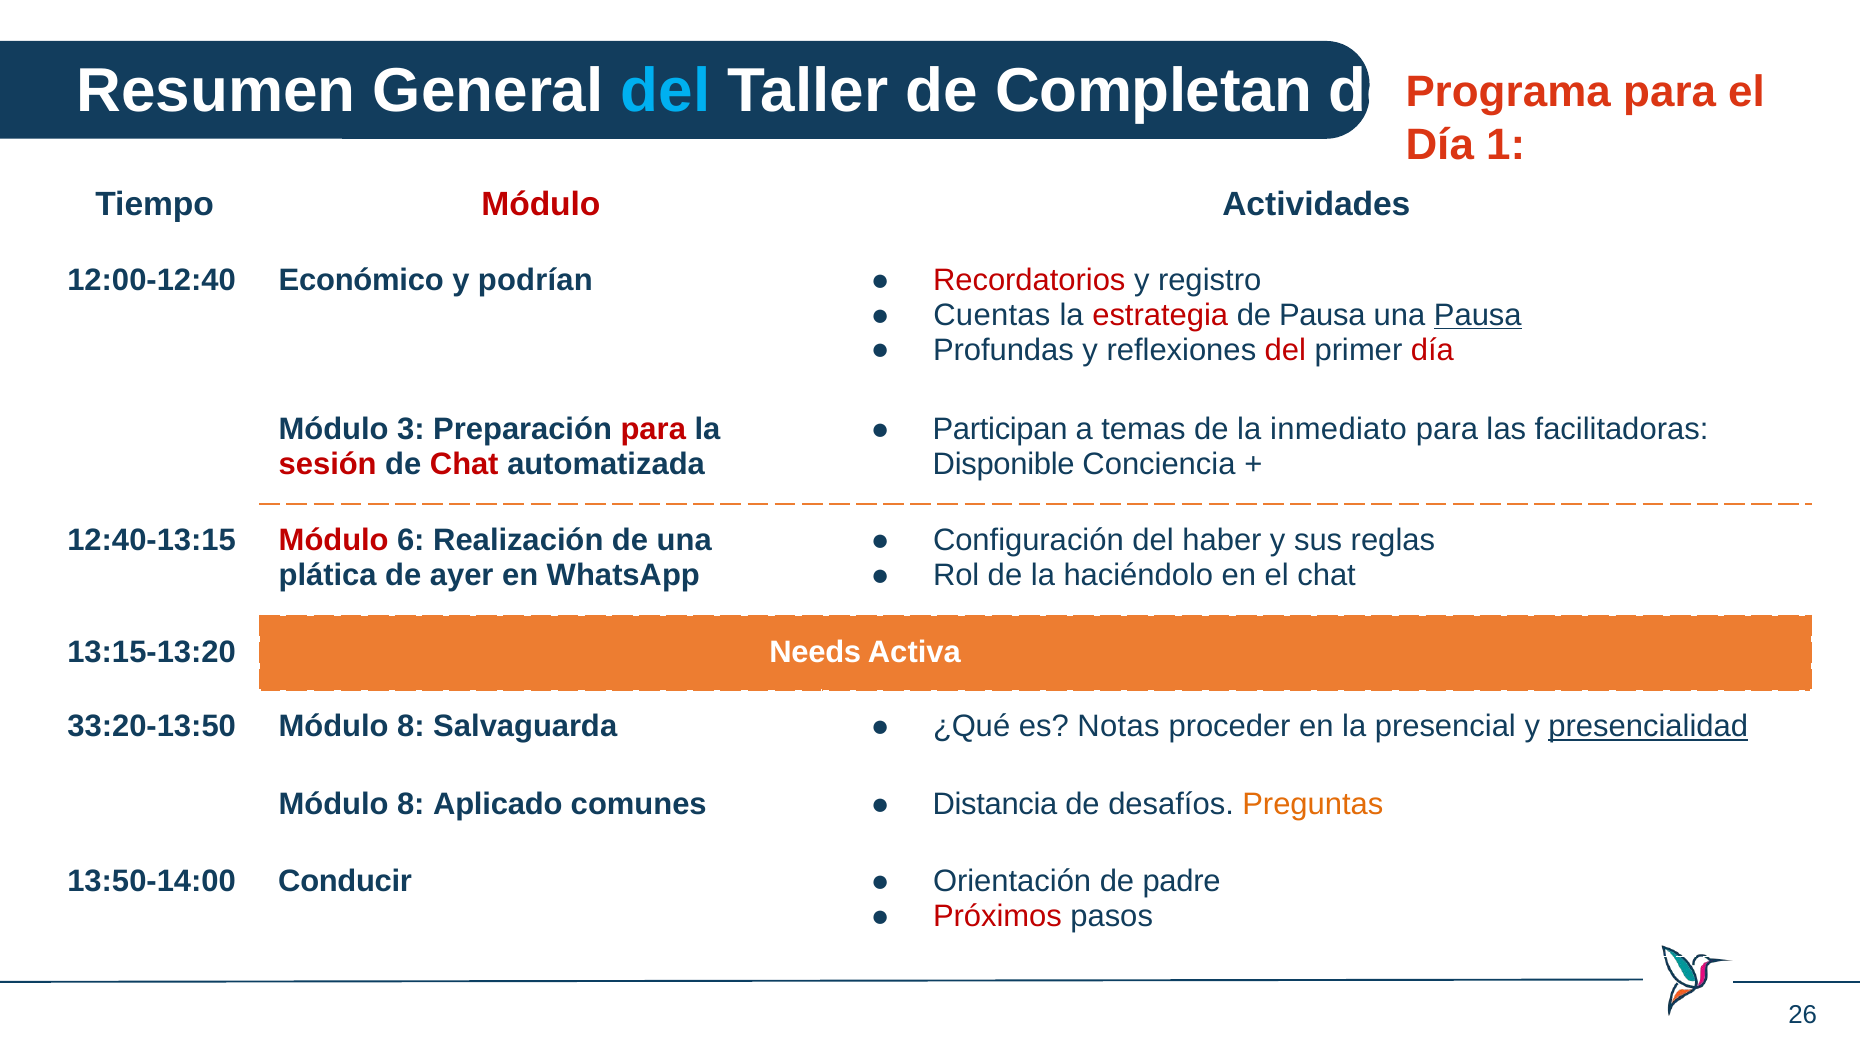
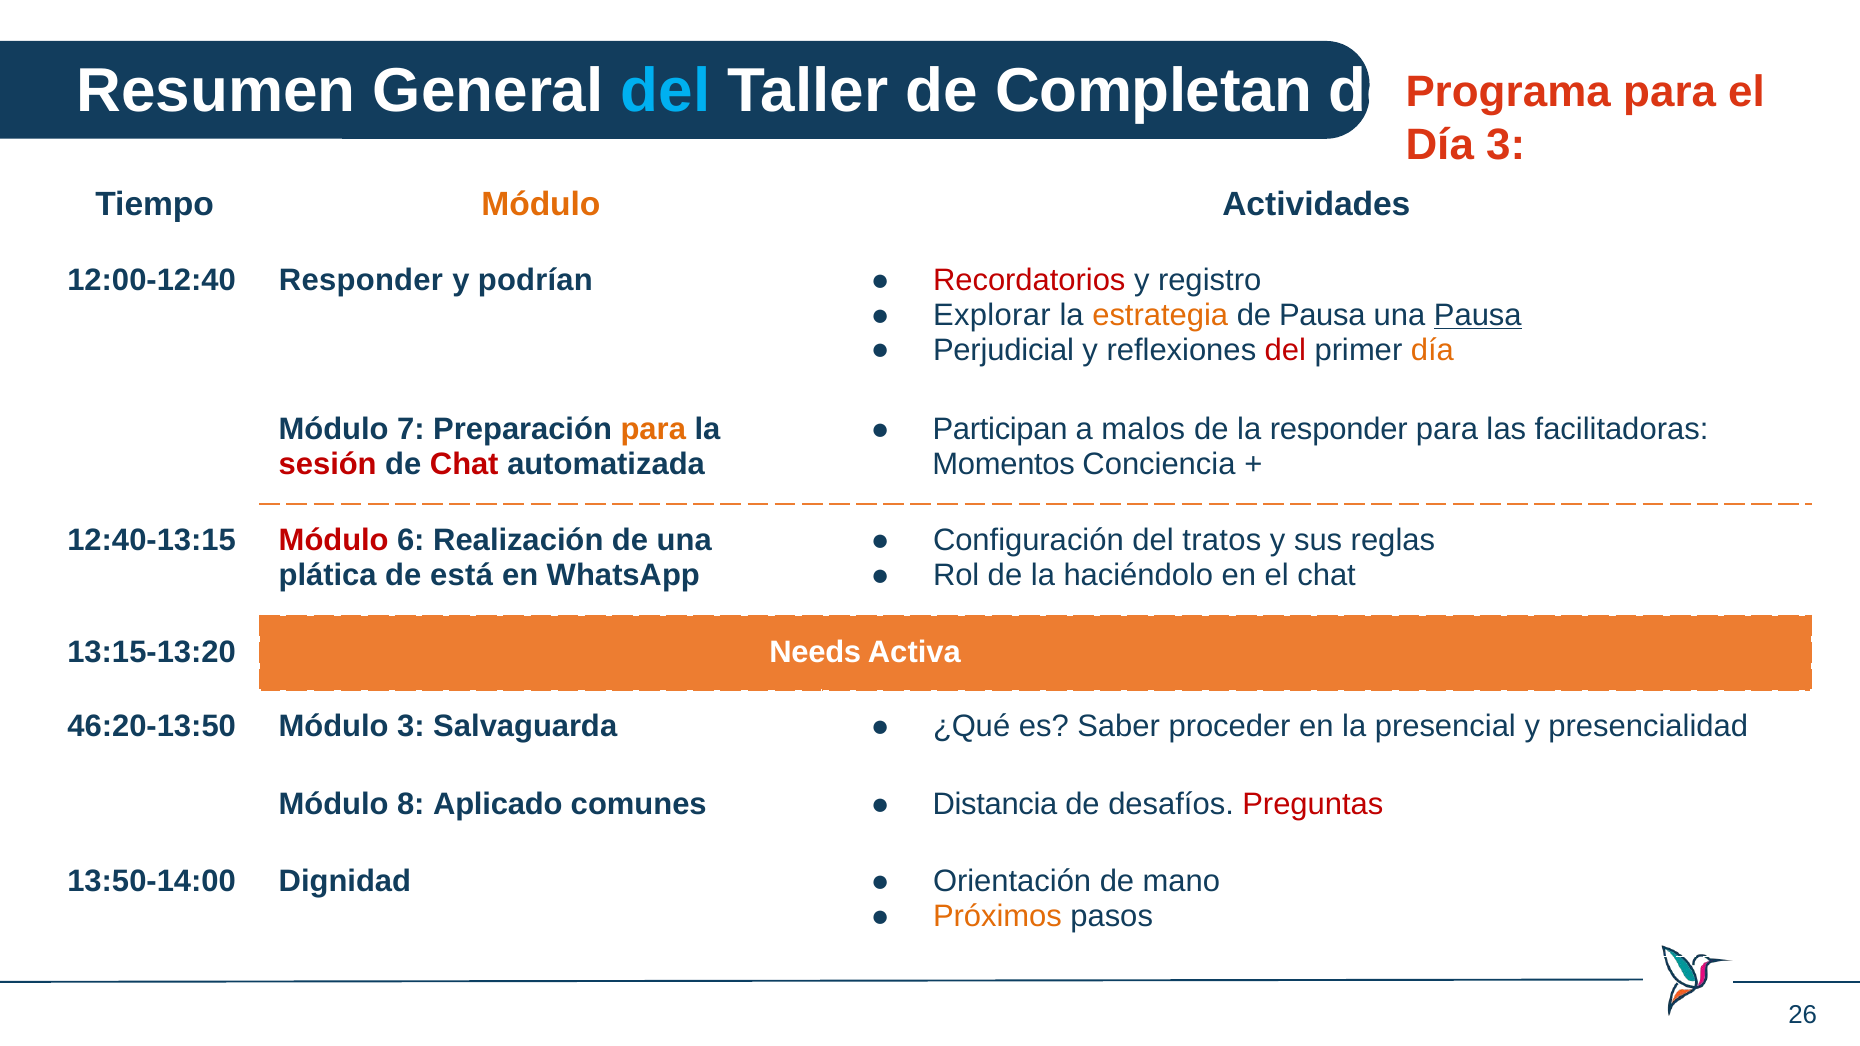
Día 1: 1 -> 3
Módulo at (541, 204) colour: red -> orange
12:00-12:40 Económico: Económico -> Responder
Cuentas: Cuentas -> Explorar
estrategia colour: red -> orange
Profundas: Profundas -> Perjudicial
día at (1432, 350) colour: red -> orange
temas: temas -> malos
la inmediato: inmediato -> responder
3: 3 -> 7
para at (653, 429) colour: red -> orange
Disponible: Disponible -> Momentos
haber: haber -> tratos
ayer: ayer -> está
33:20-13:50: 33:20-13:50 -> 46:20-13:50
8 at (411, 727): 8 -> 3
Notas: Notas -> Saber
presencialidad underline: present -> none
Preguntas colour: orange -> red
Conducir: Conducir -> Dignidad
padre: padre -> mano
Próximos colour: red -> orange
